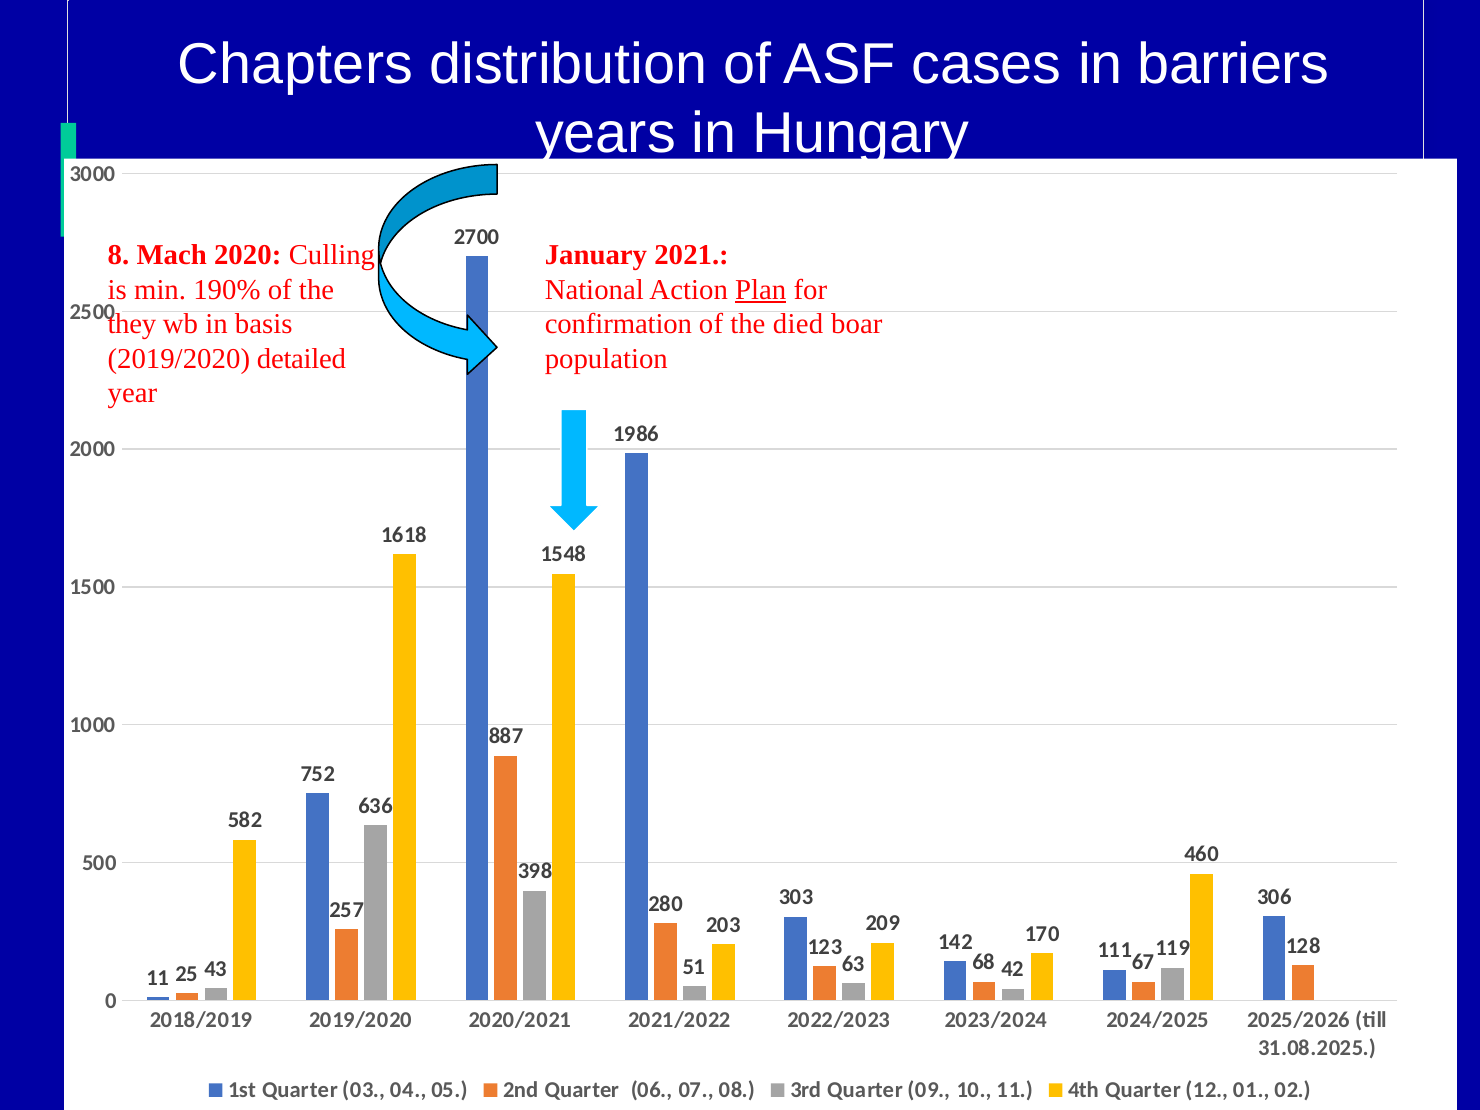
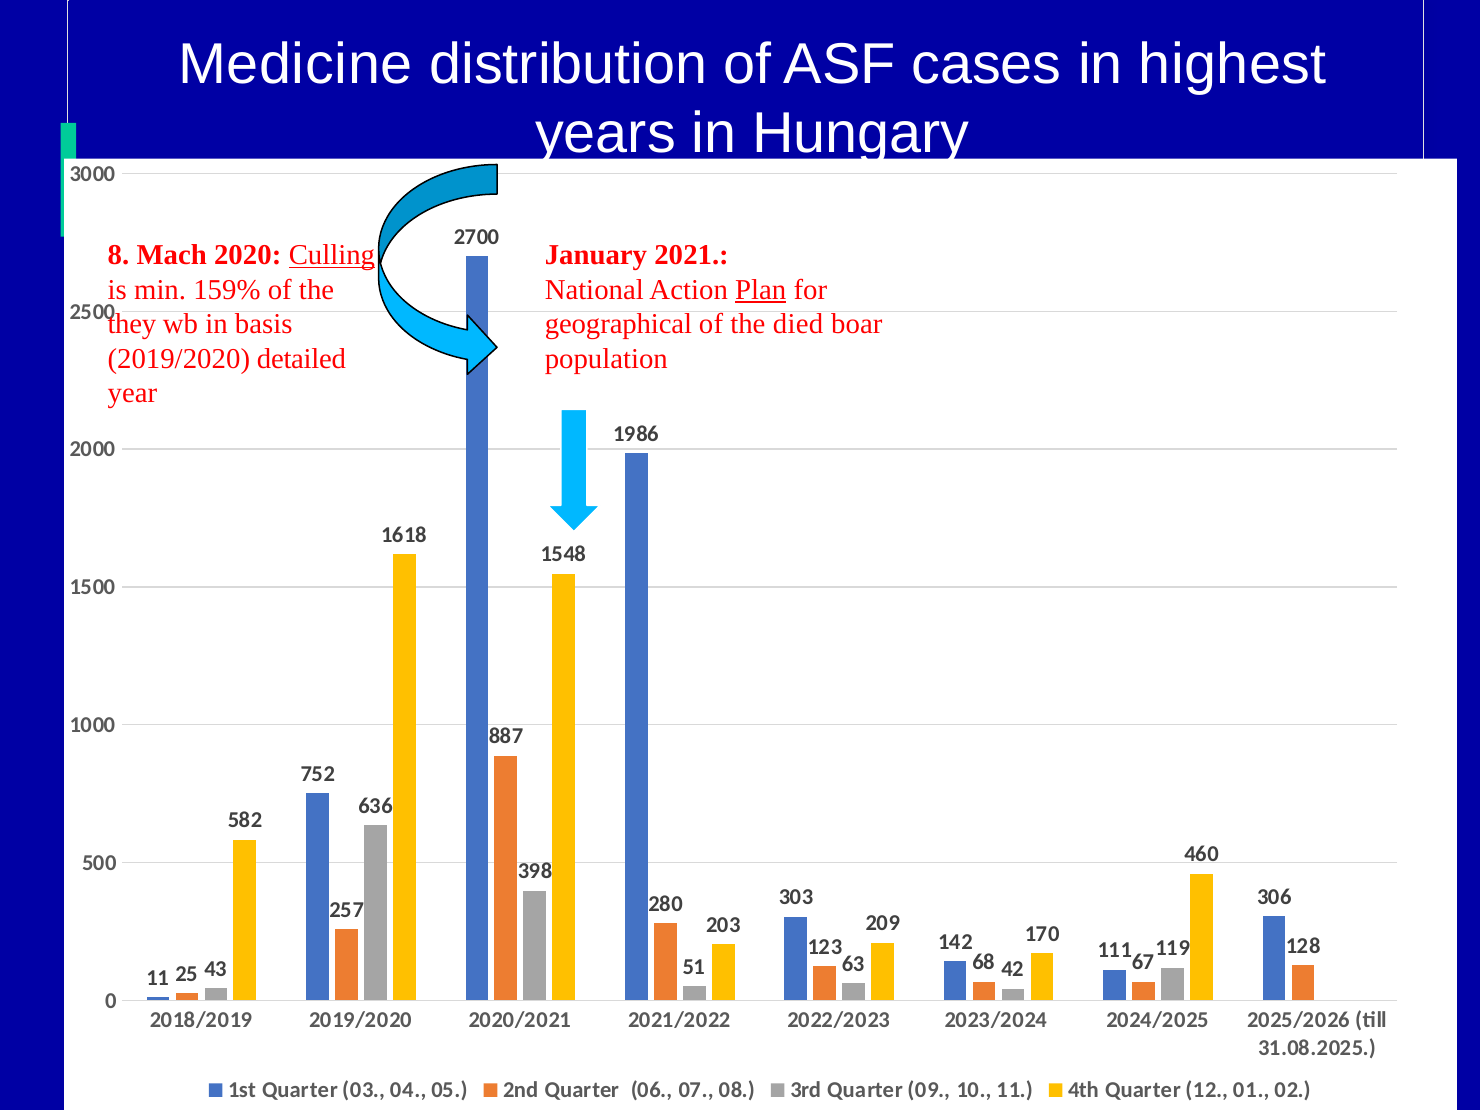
Chapters: Chapters -> Medicine
barriers: barriers -> highest
Culling underline: none -> present
190%: 190% -> 159%
confirmation: confirmation -> geographical
